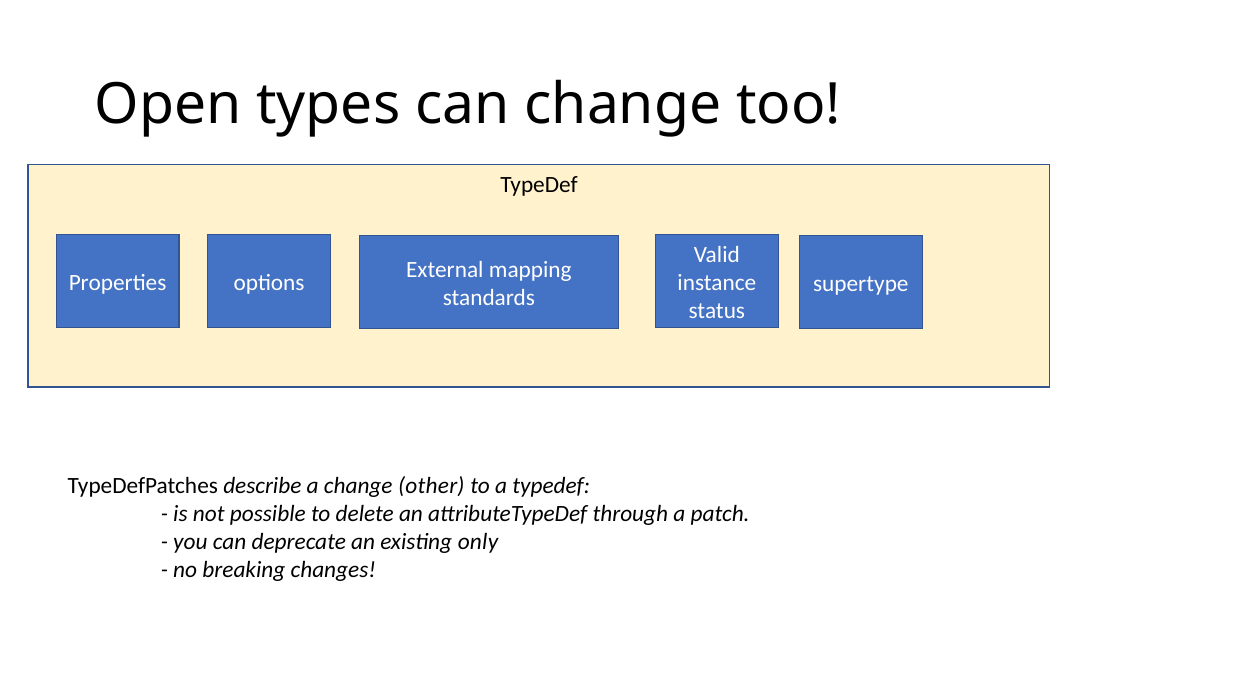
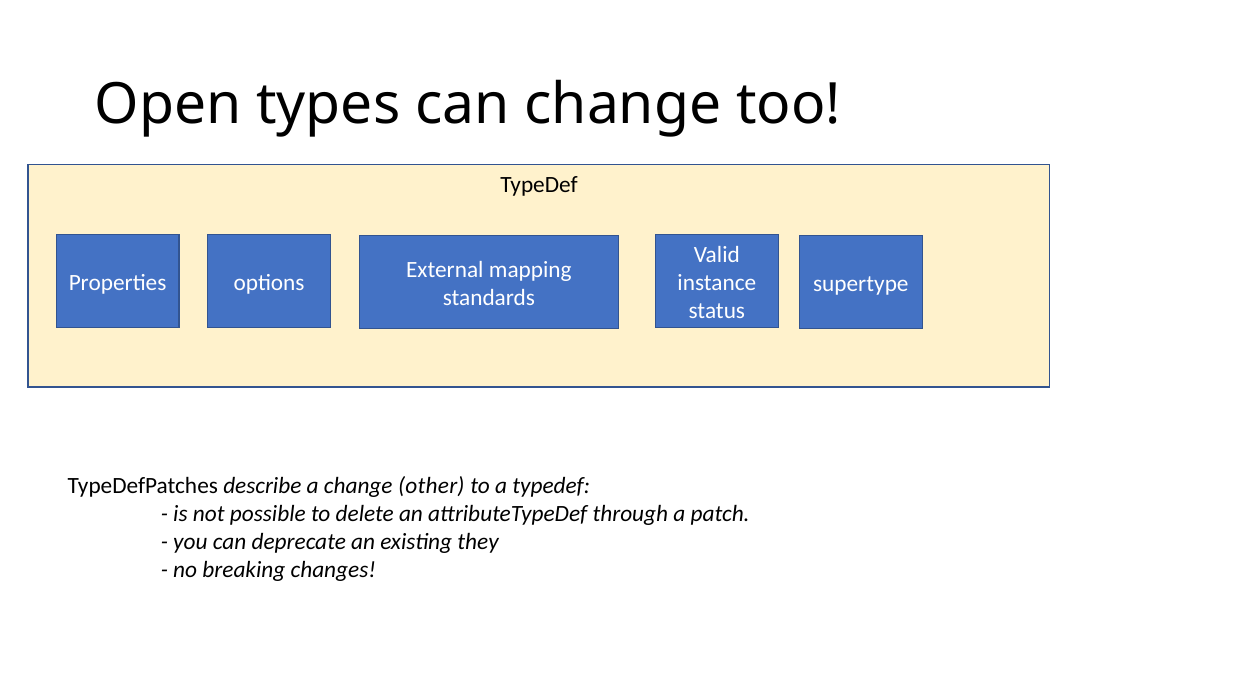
only: only -> they
